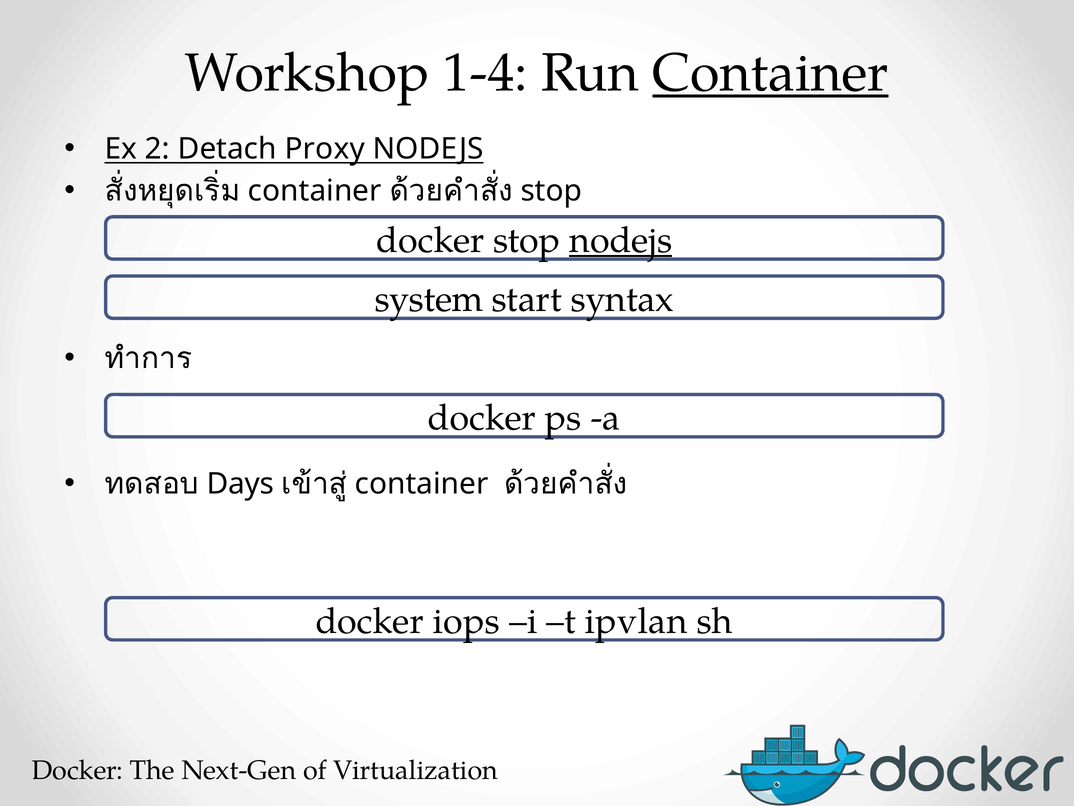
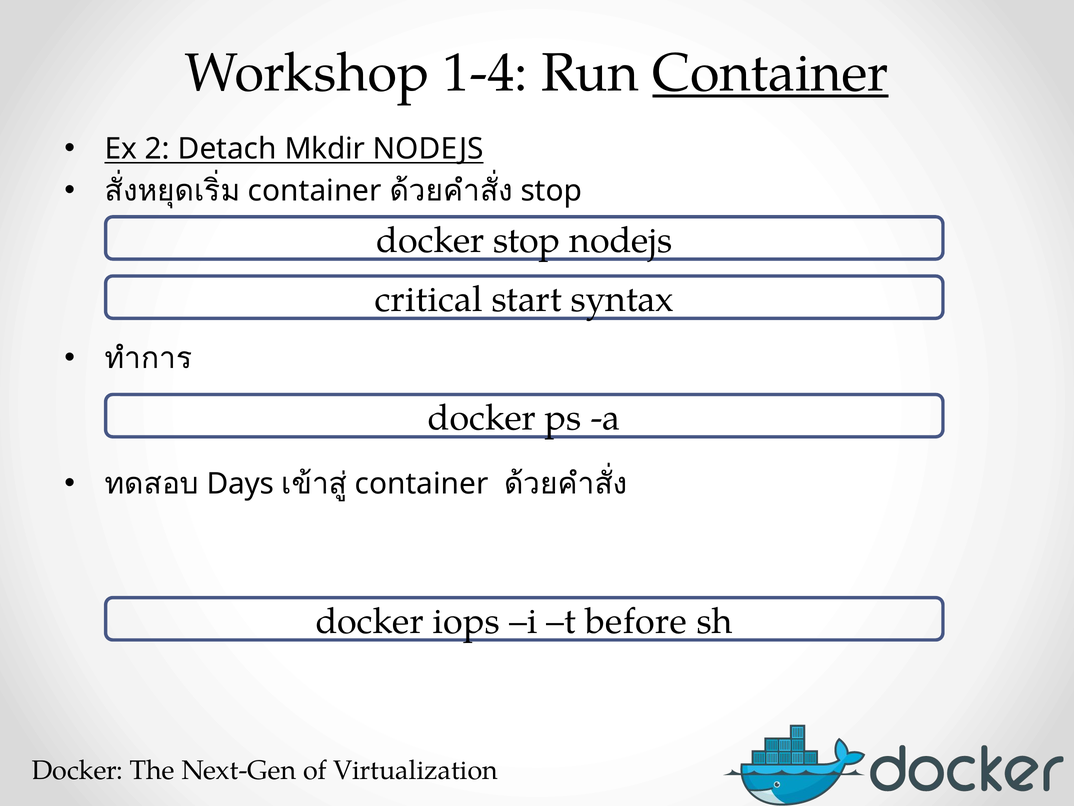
Proxy: Proxy -> Mkdir
nodejs at (621, 240) underline: present -> none
system: system -> critical
ipvlan: ipvlan -> before
